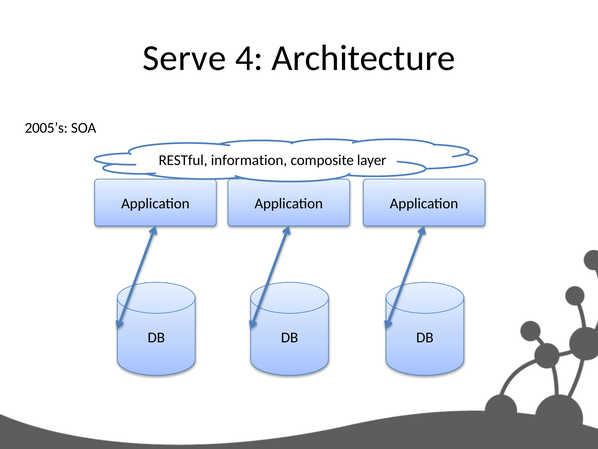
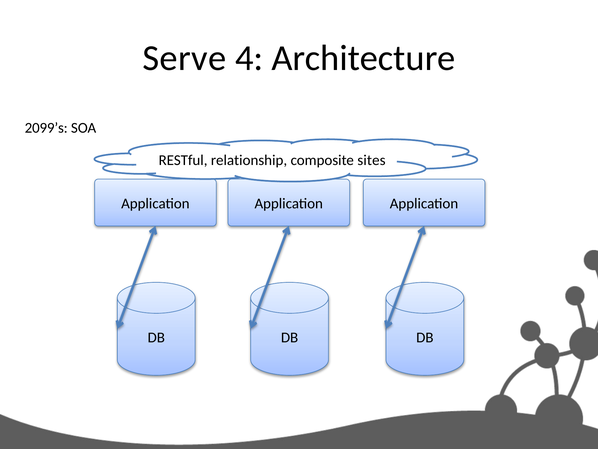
2005’s: 2005’s -> 2099’s
information: information -> relationship
layer: layer -> sites
